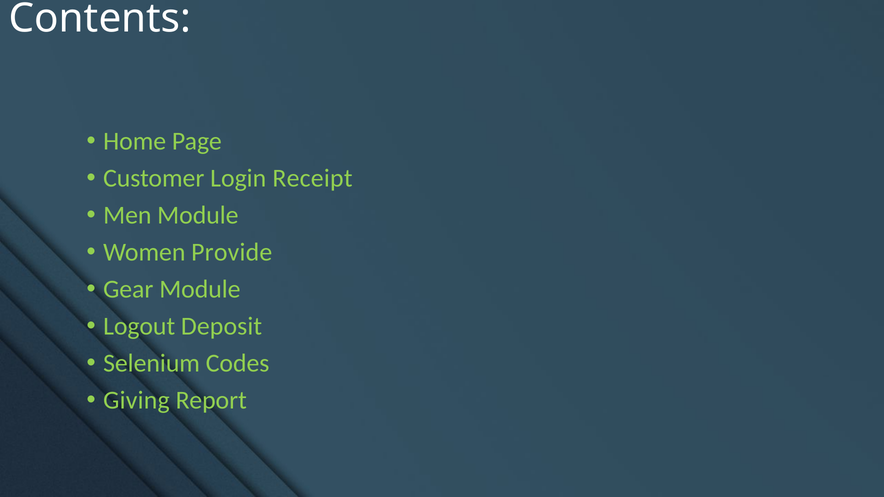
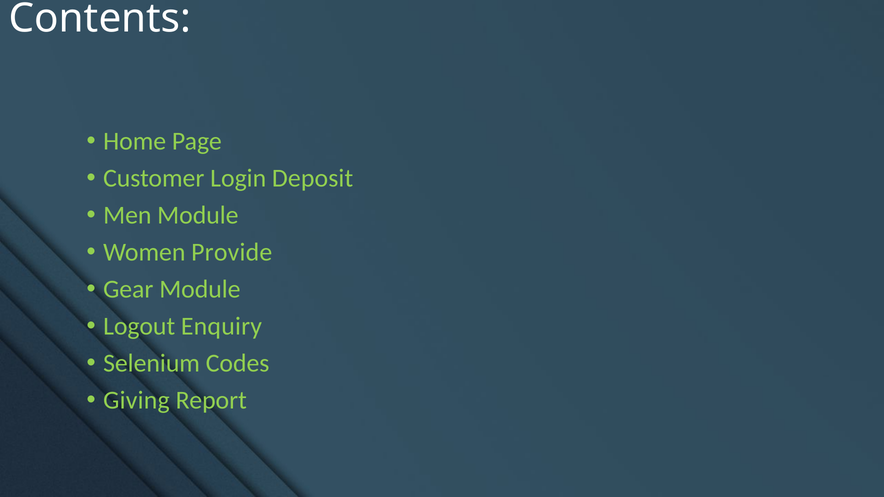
Receipt: Receipt -> Deposit
Deposit: Deposit -> Enquiry
